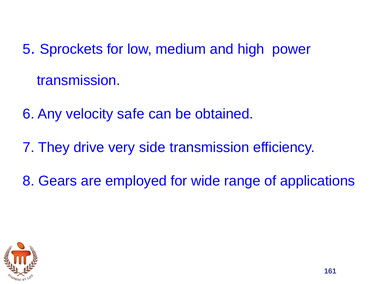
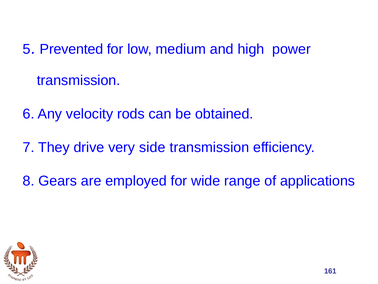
Sprockets: Sprockets -> Prevented
safe: safe -> rods
